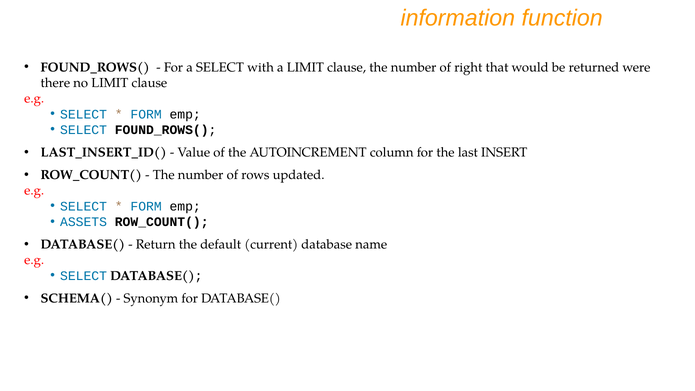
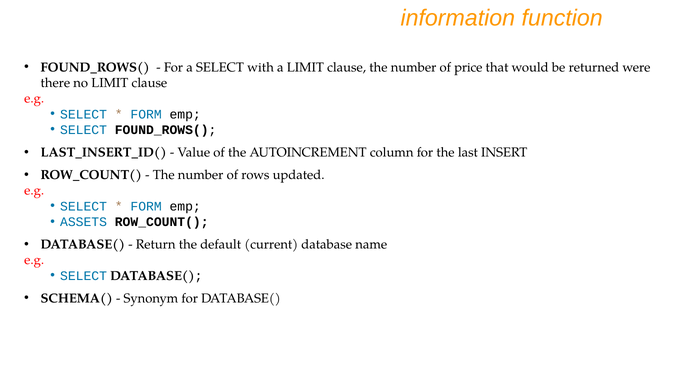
right: right -> price
